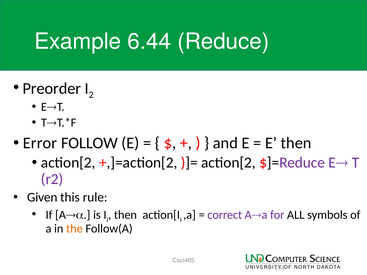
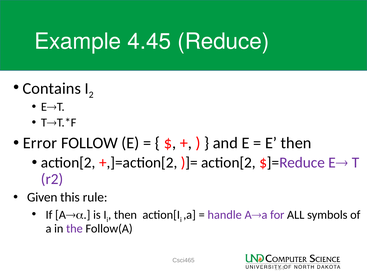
6.44: 6.44 -> 4.45
Preorder: Preorder -> Contains
correct: correct -> handle
the colour: orange -> purple
